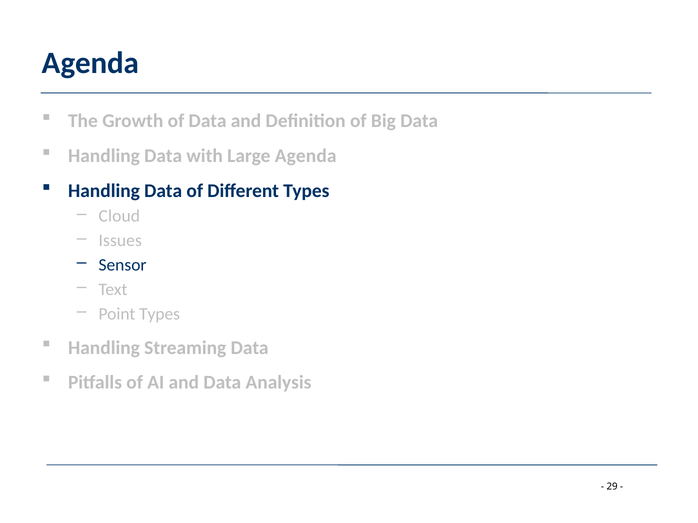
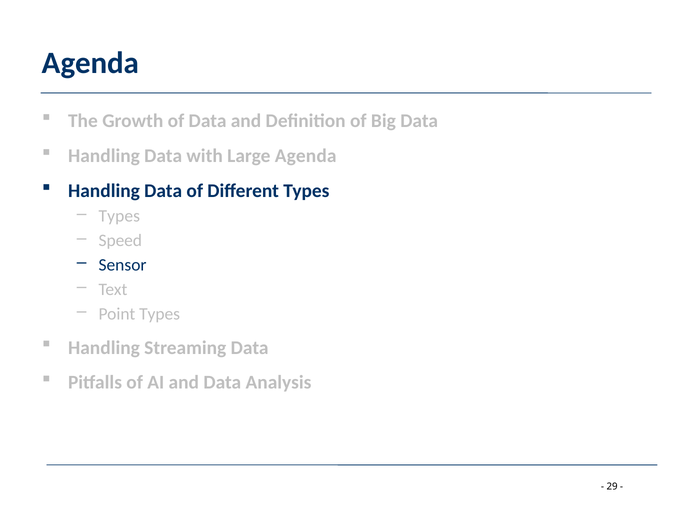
Cloud at (119, 216): Cloud -> Types
Issues: Issues -> Speed
